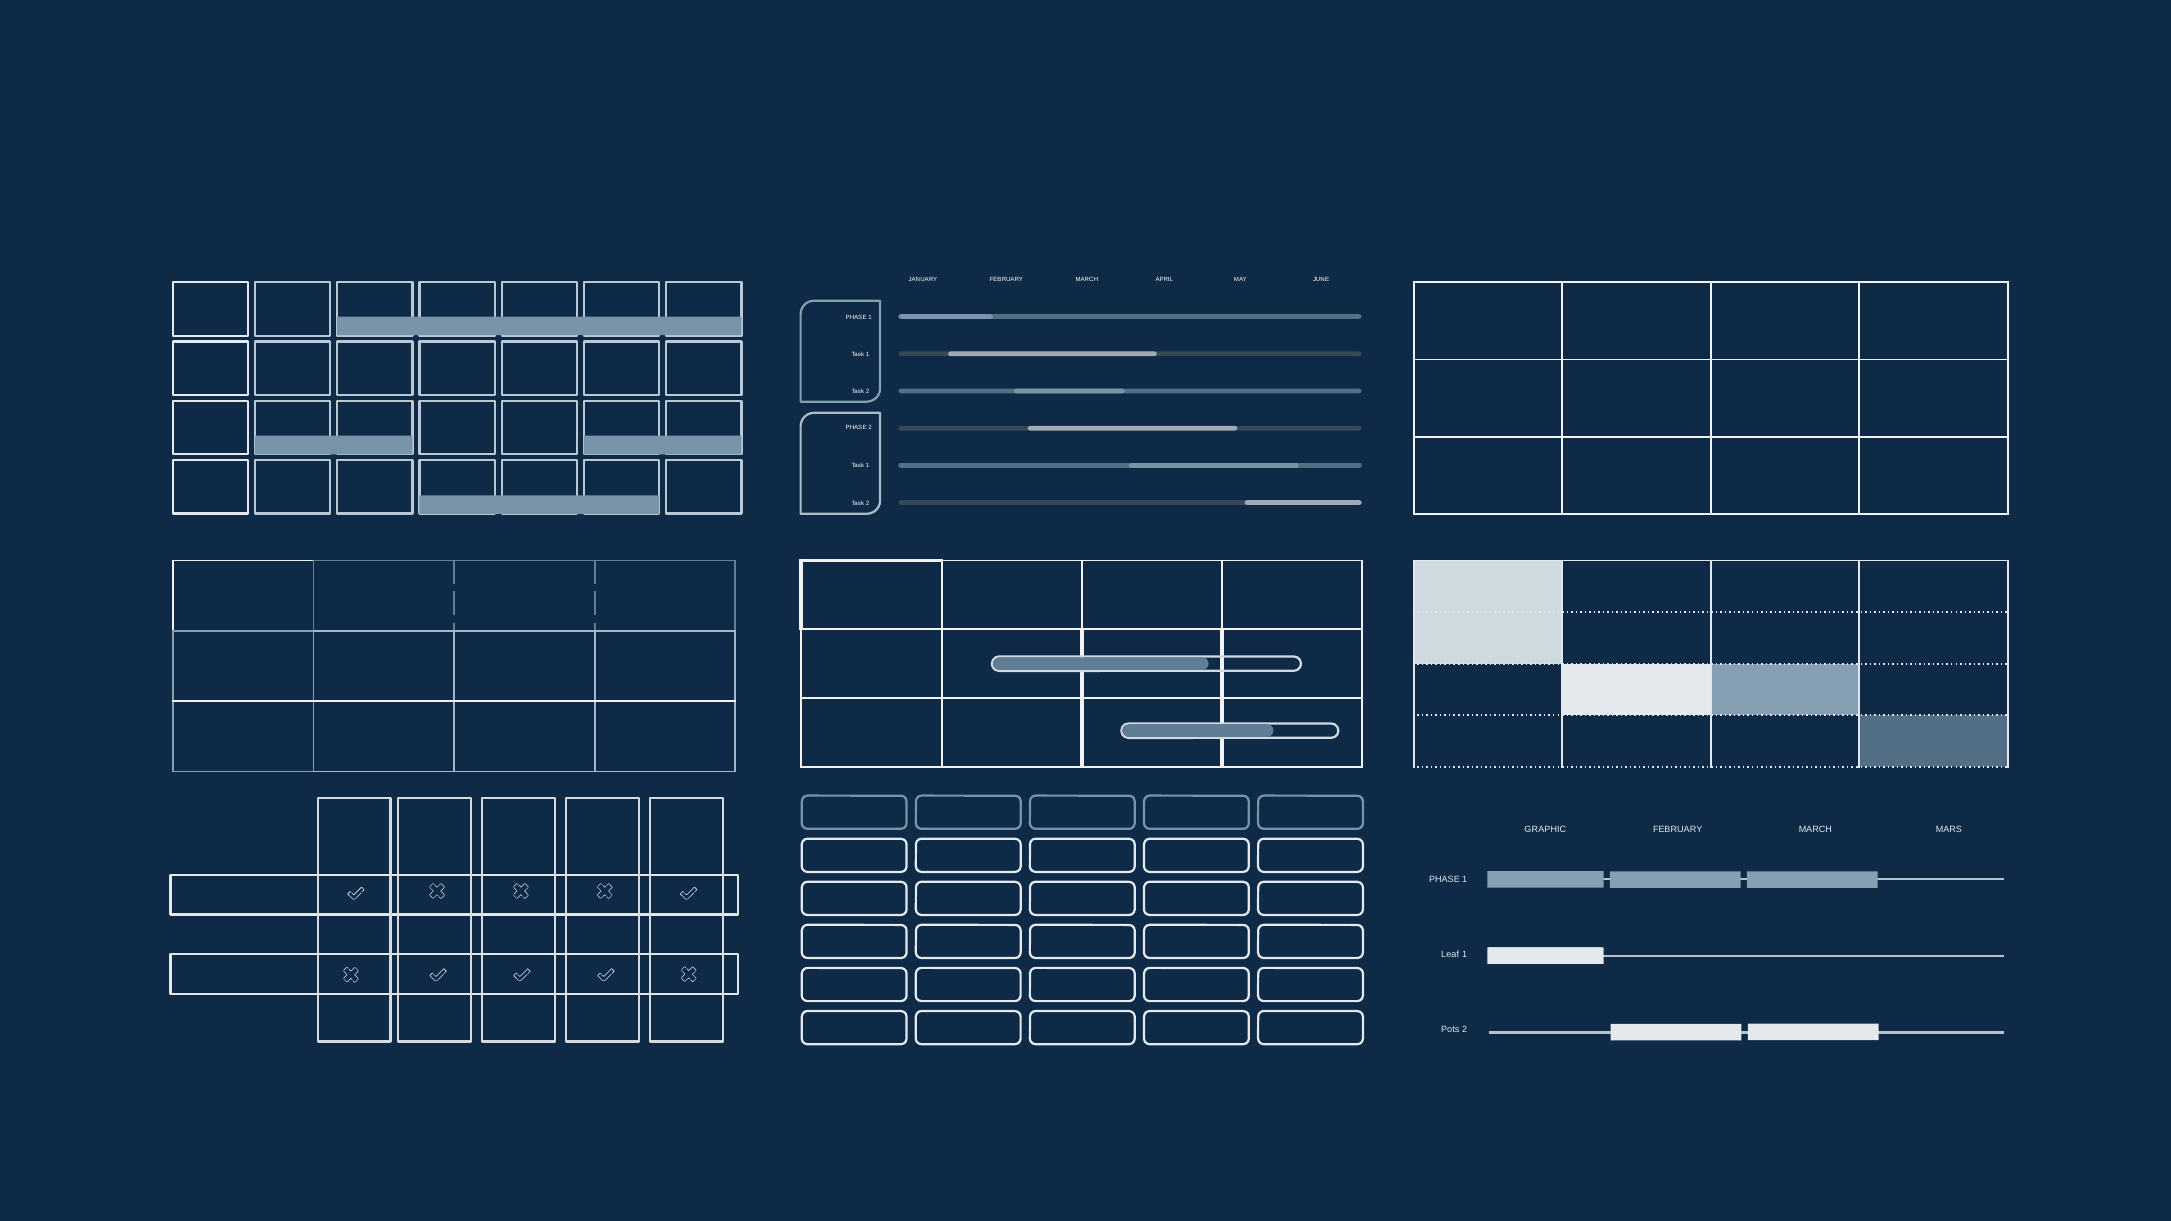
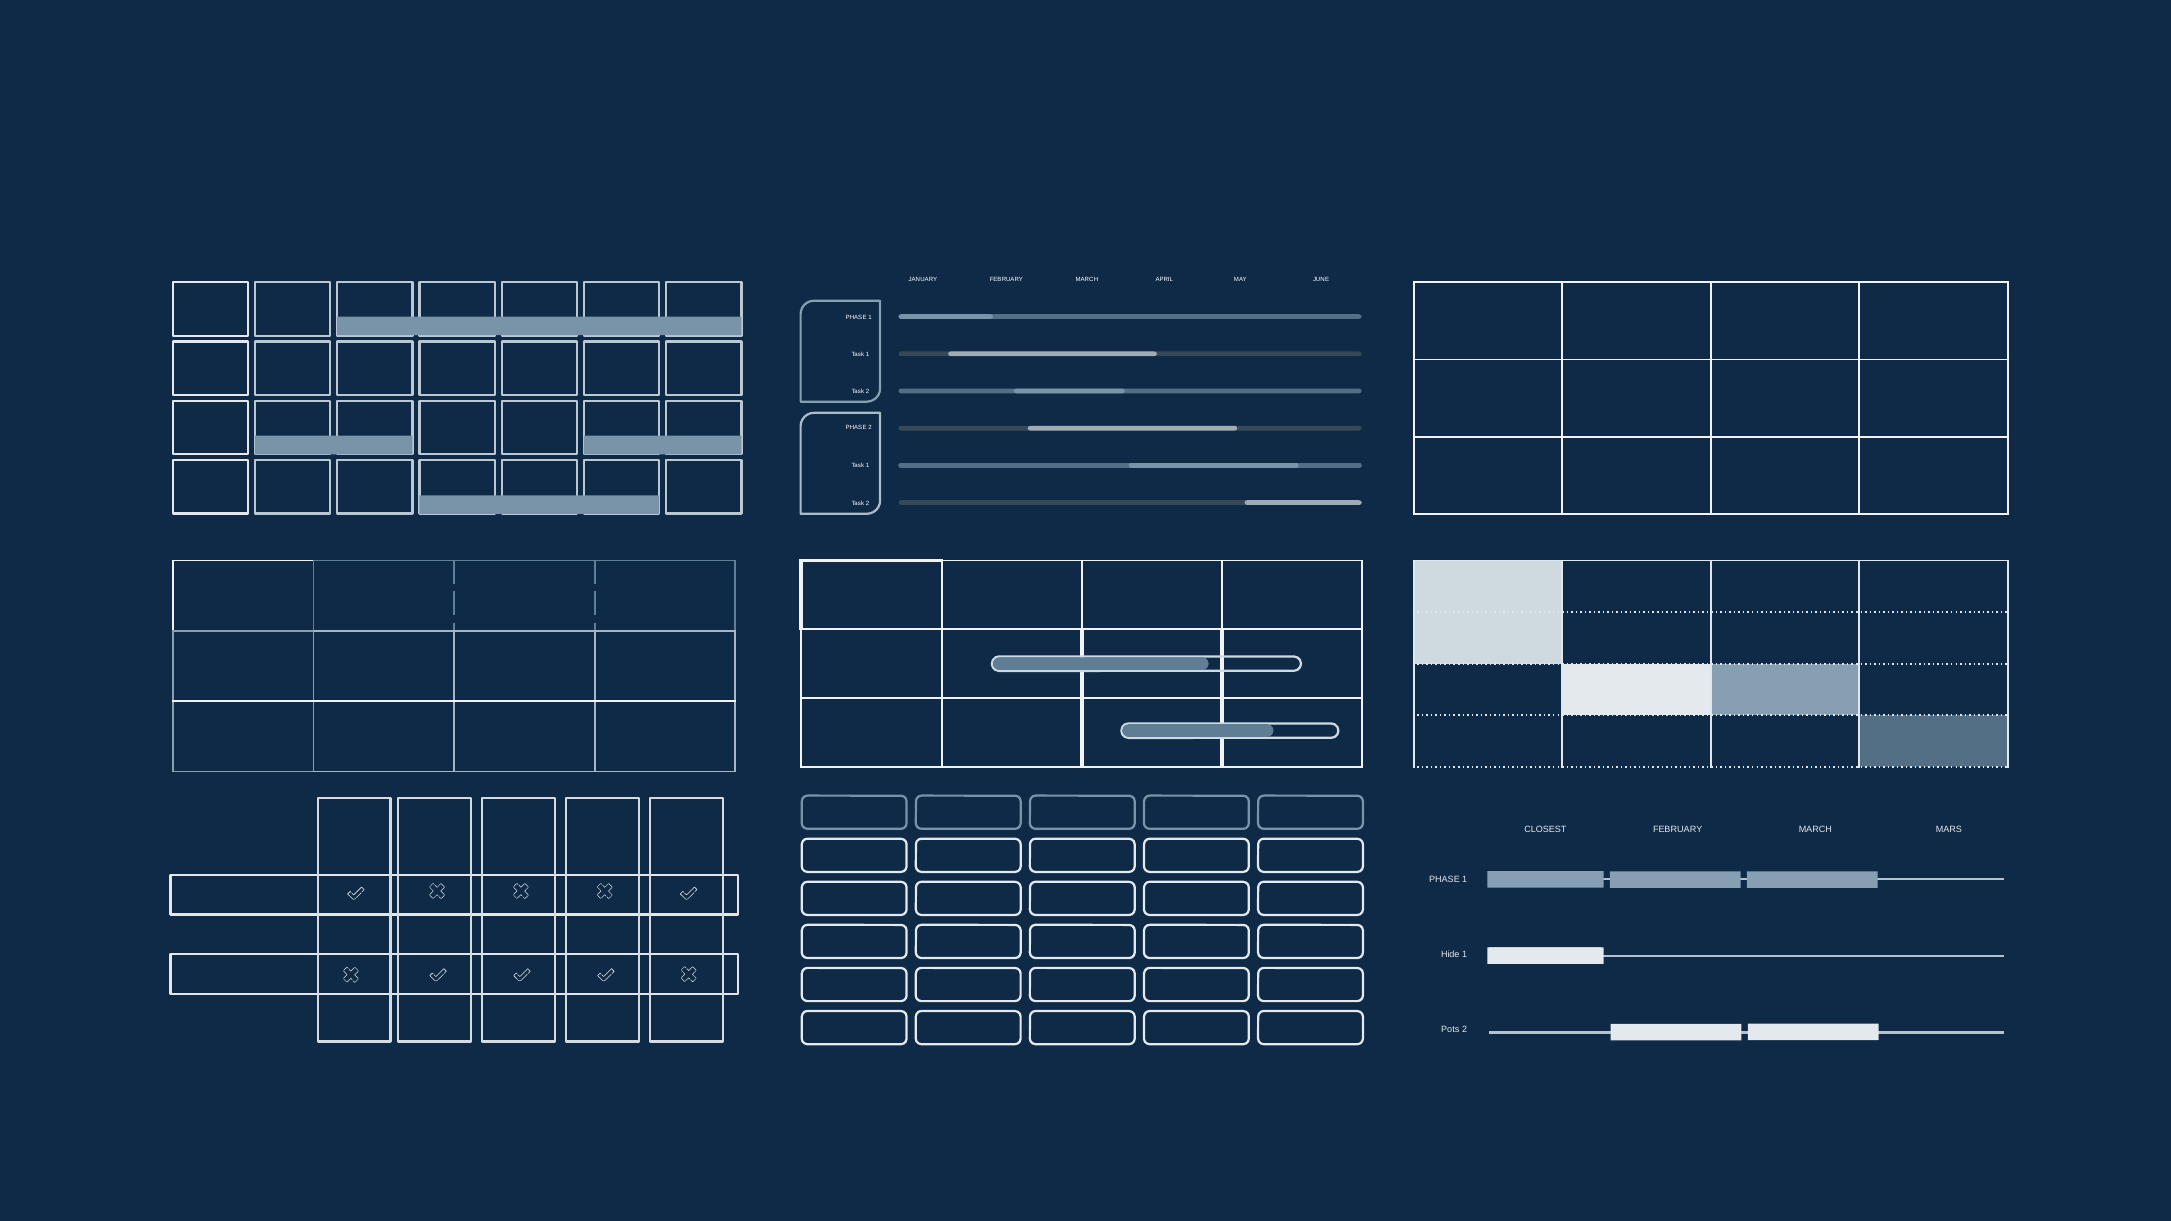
GRAPHIC: GRAPHIC -> CLOSEST
Leaf: Leaf -> Hide
